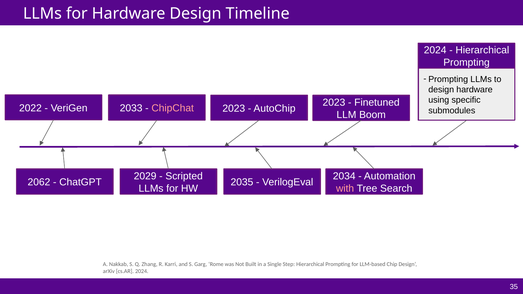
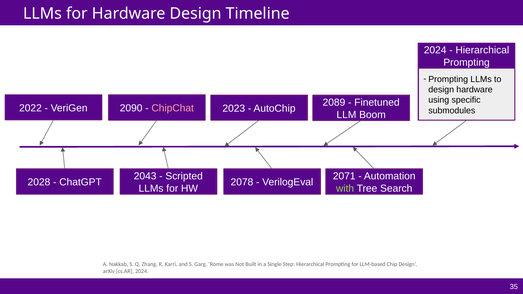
2023 at (334, 103): 2023 -> 2089
2033: 2033 -> 2090
2029: 2029 -> 2043
2034: 2034 -> 2071
2062: 2062 -> 2028
2035: 2035 -> 2078
with colour: pink -> light green
